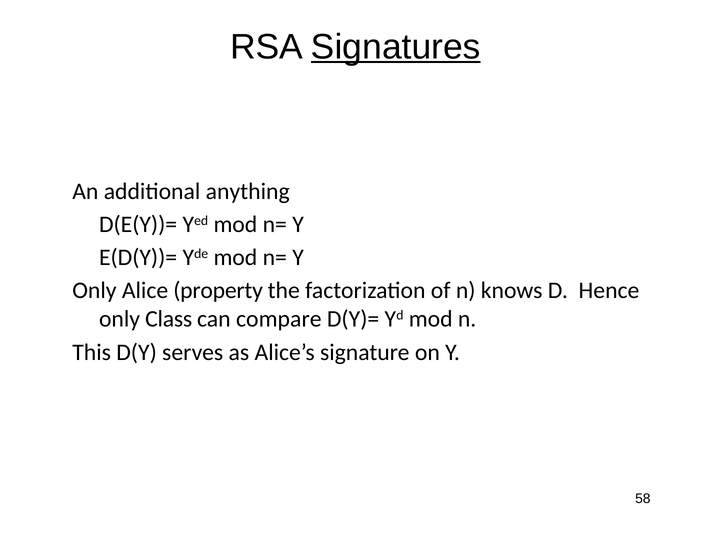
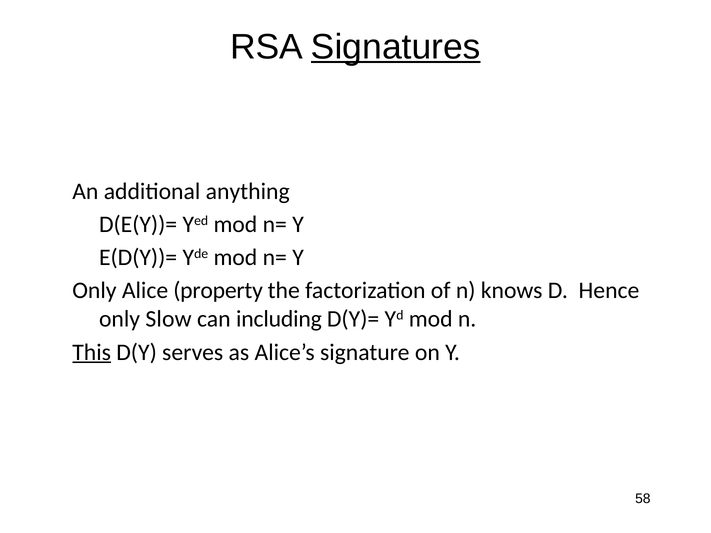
Class: Class -> Slow
compare: compare -> including
This underline: none -> present
